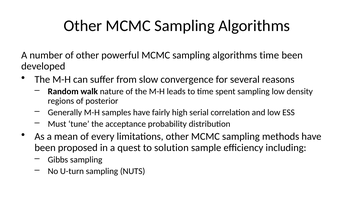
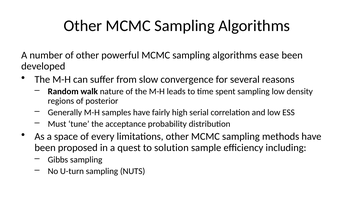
algorithms time: time -> ease
mean: mean -> space
